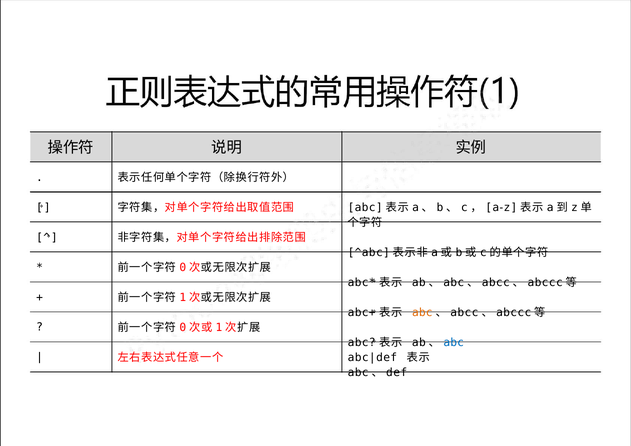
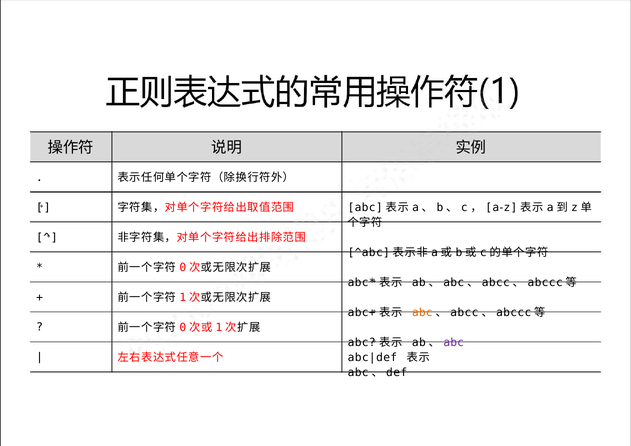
abc at (454, 343) colour: blue -> purple
